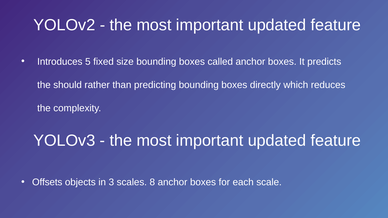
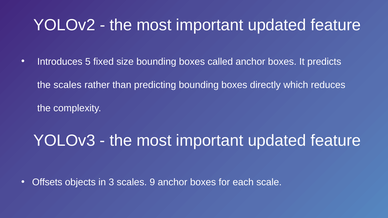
the should: should -> scales
8: 8 -> 9
